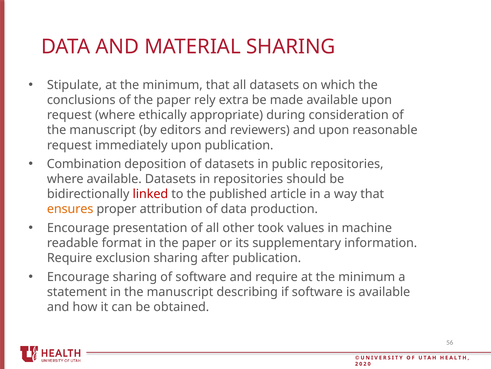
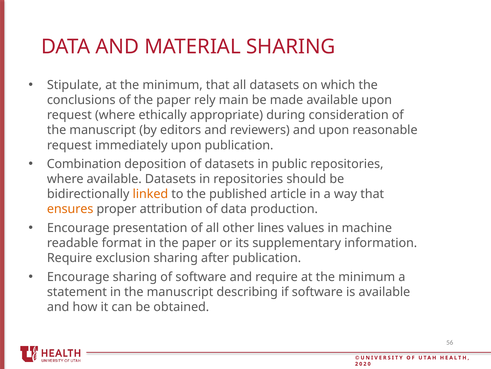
extra: extra -> main
linked colour: red -> orange
took: took -> lines
